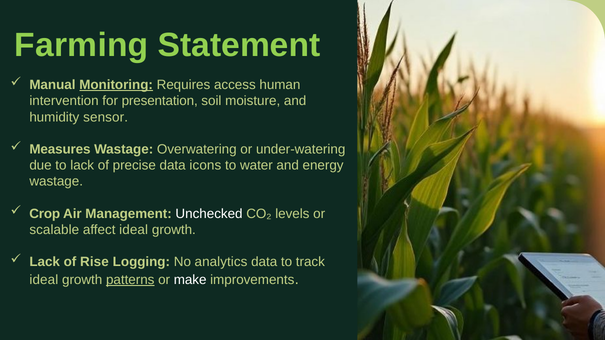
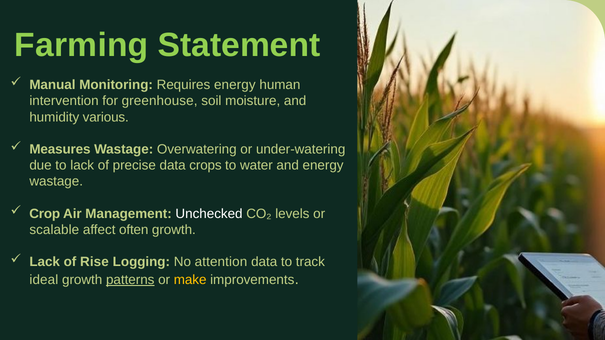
Monitoring underline: present -> none
Requires access: access -> energy
presentation: presentation -> greenhouse
sensor: sensor -> various
icons: icons -> crops
affect ideal: ideal -> often
analytics: analytics -> attention
make colour: white -> yellow
